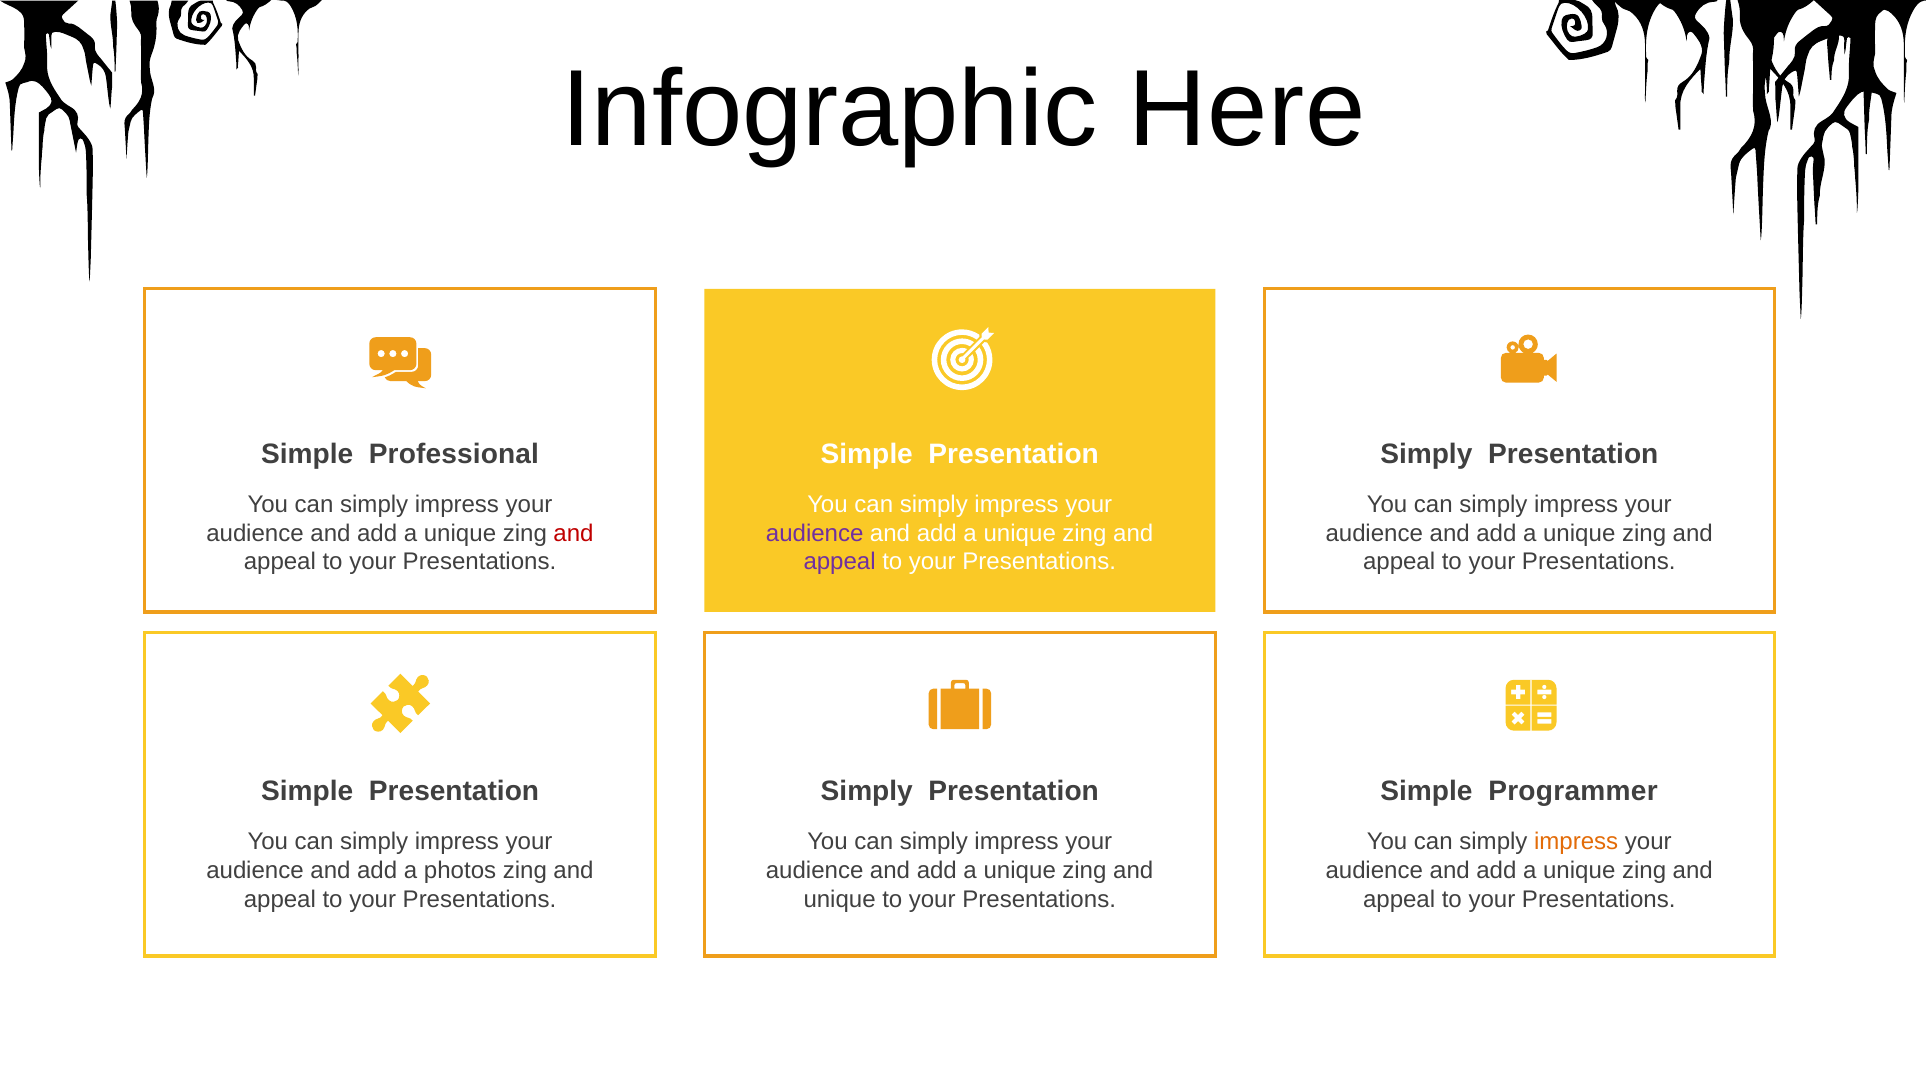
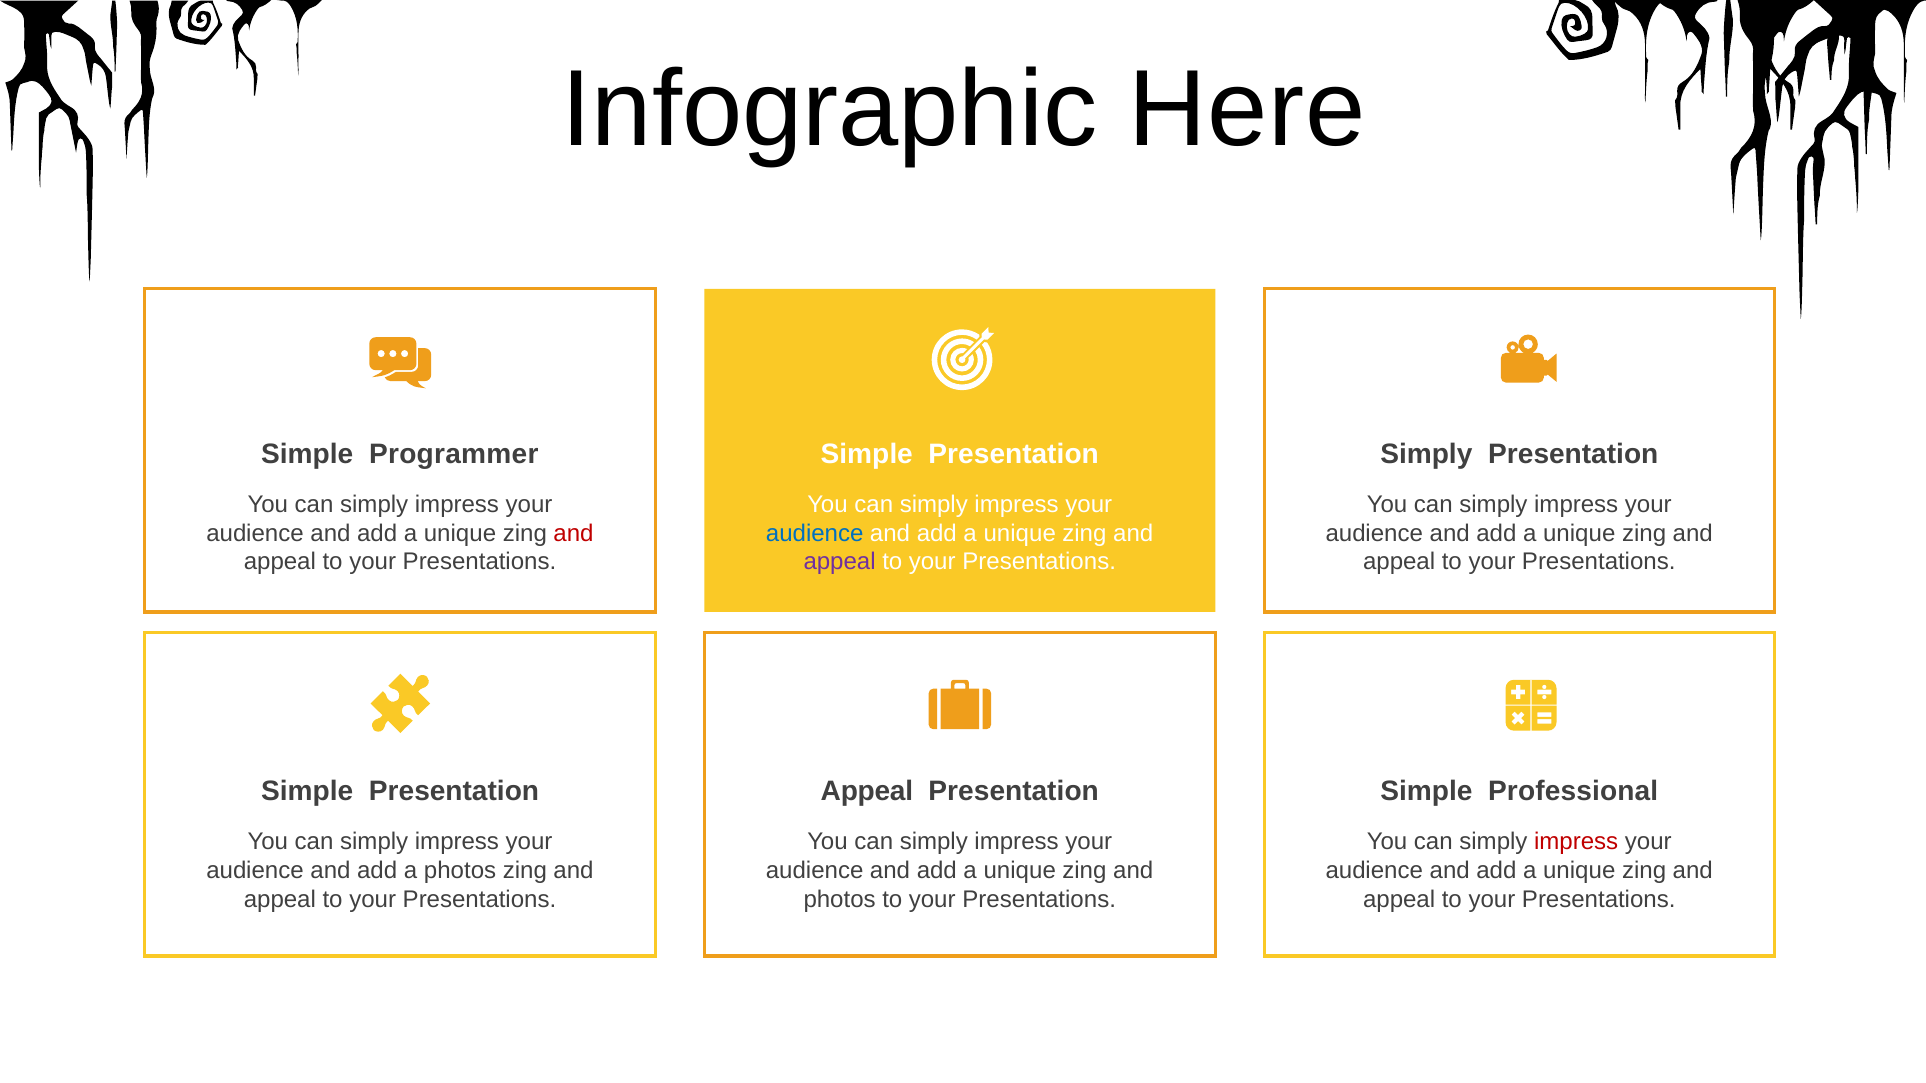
Professional: Professional -> Programmer
audience at (815, 533) colour: purple -> blue
Simply at (867, 792): Simply -> Appeal
Programmer: Programmer -> Professional
impress at (1576, 842) colour: orange -> red
unique at (840, 899): unique -> photos
